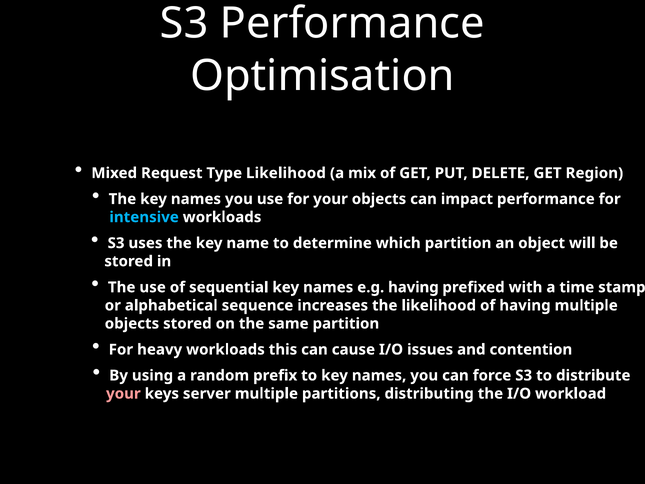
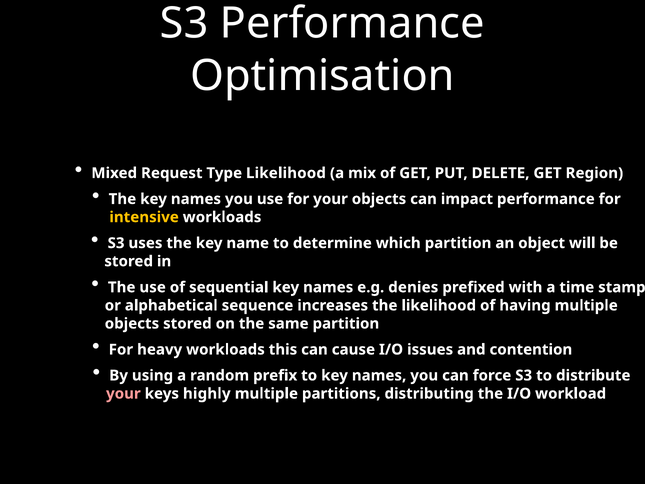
intensive colour: light blue -> yellow
e.g having: having -> denies
server: server -> highly
